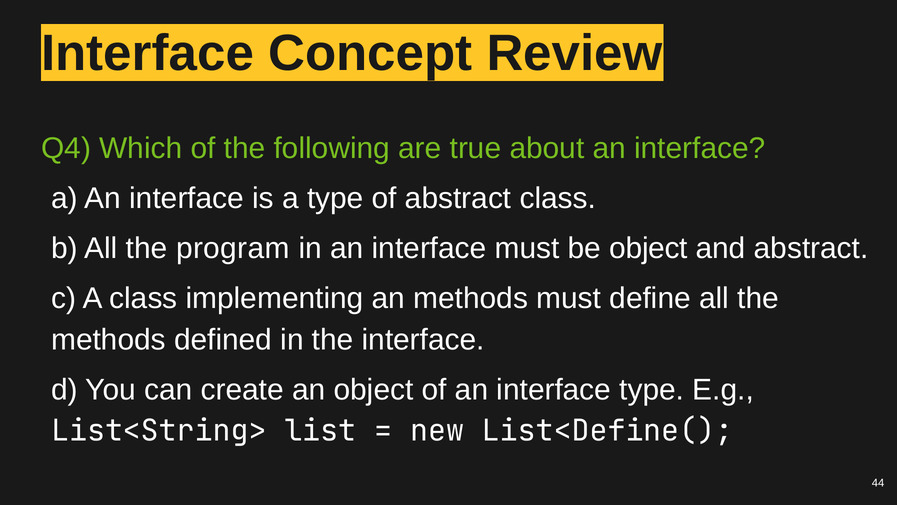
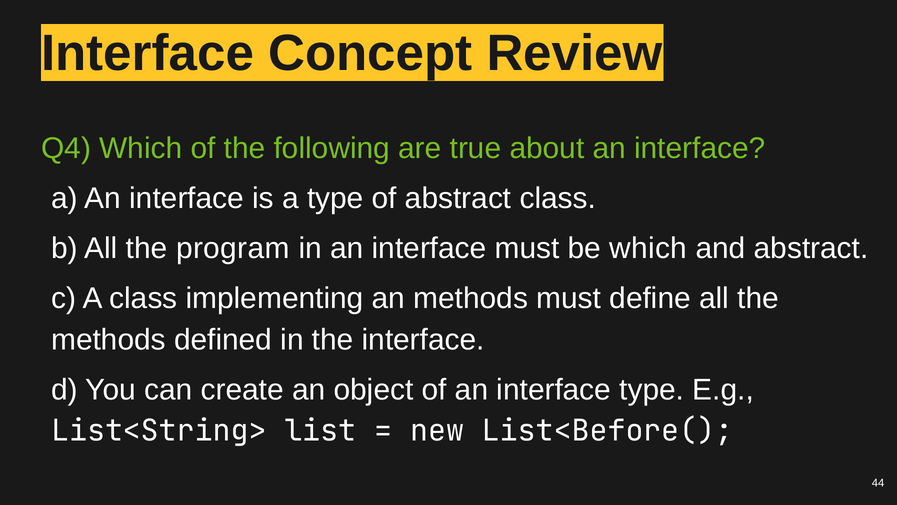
be object: object -> which
List<Define(: List<Define( -> List<Before(
